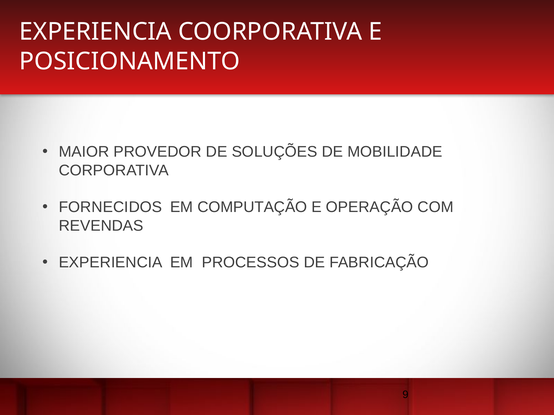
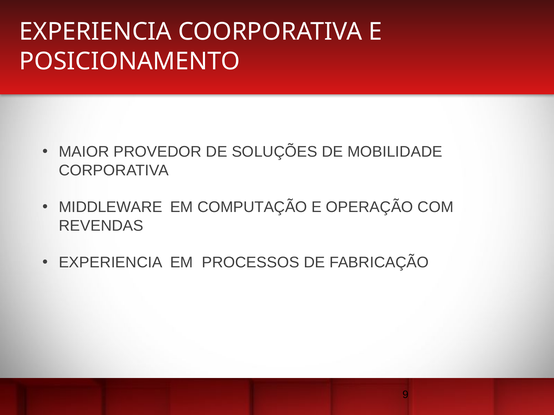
FORNECIDOS: FORNECIDOS -> MIDDLEWARE
